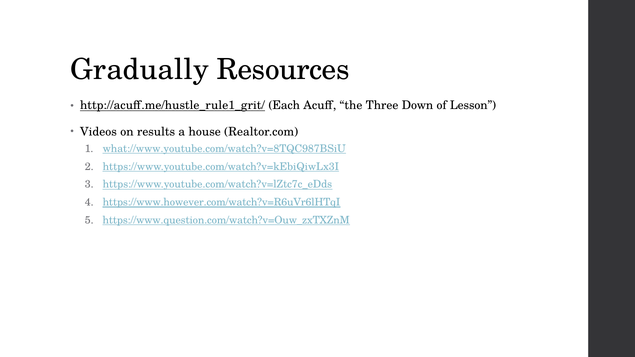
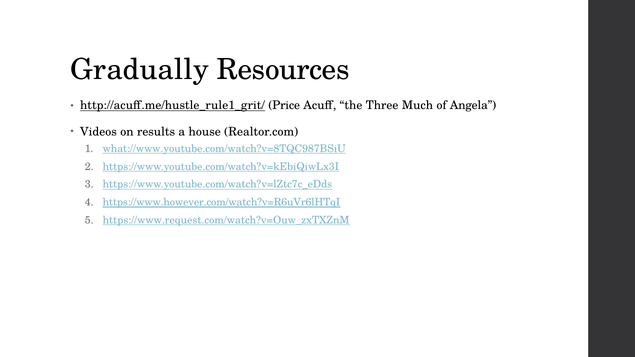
Each: Each -> Price
Down: Down -> Much
Lesson: Lesson -> Angela
https://www.question.com/watch?v=Ouw_zxTXZnM: https://www.question.com/watch?v=Ouw_zxTXZnM -> https://www.request.com/watch?v=Ouw_zxTXZnM
